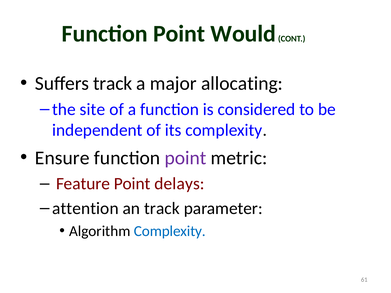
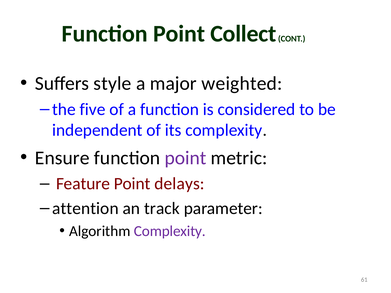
Would: Would -> Collect
Suffers track: track -> style
allocating: allocating -> weighted
site: site -> five
Complexity at (170, 231) colour: blue -> purple
